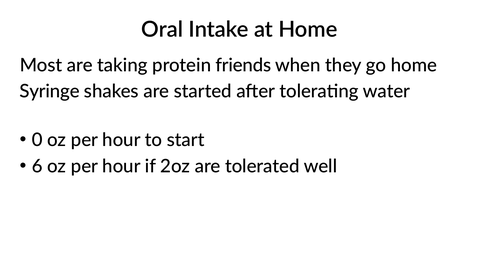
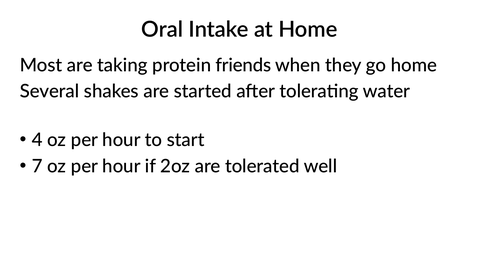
Syringe: Syringe -> Several
0: 0 -> 4
6: 6 -> 7
